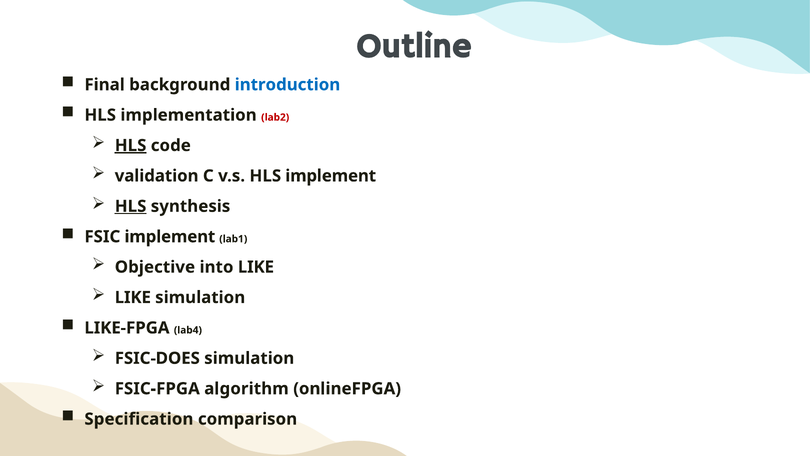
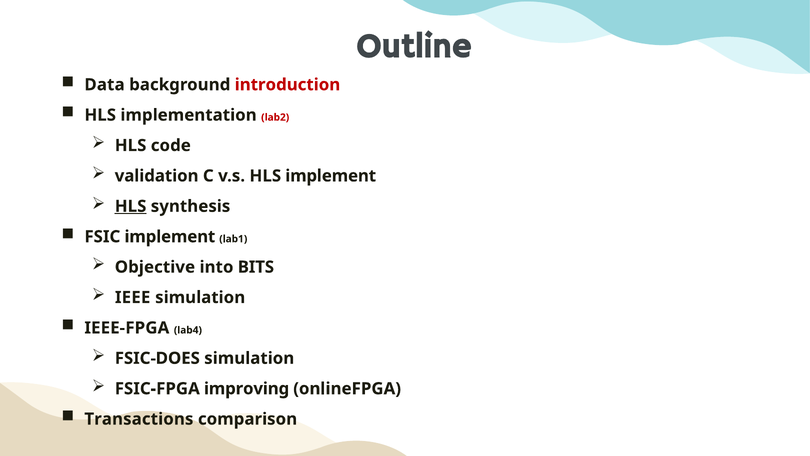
Final: Final -> Data
introduction colour: blue -> red
HLS at (131, 145) underline: present -> none
into LIKE: LIKE -> BITS
LIKE at (133, 297): LIKE -> IEEE
LIKE-FPGA: LIKE-FPGA -> IEEE-FPGA
algorithm: algorithm -> improving
Specification: Specification -> Transactions
